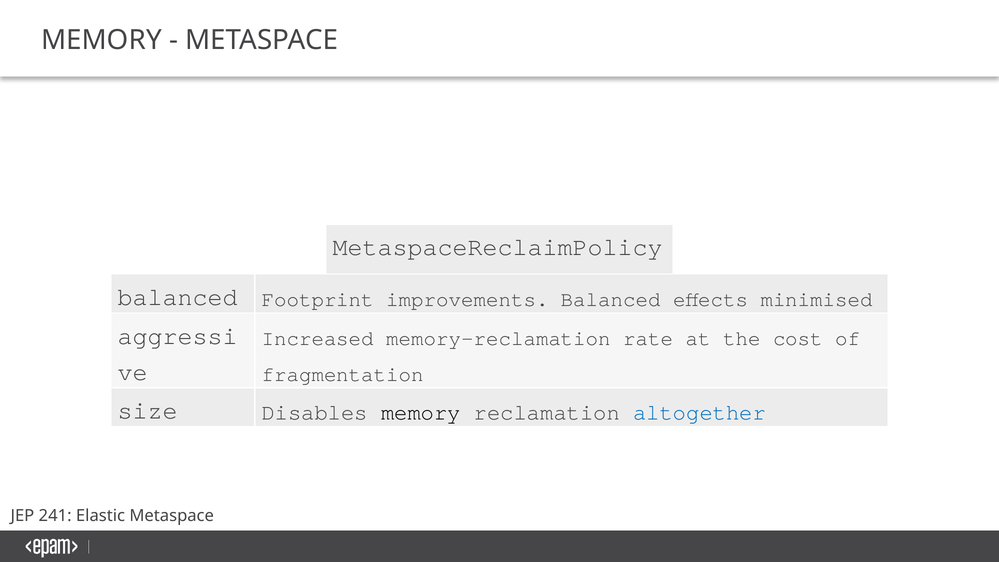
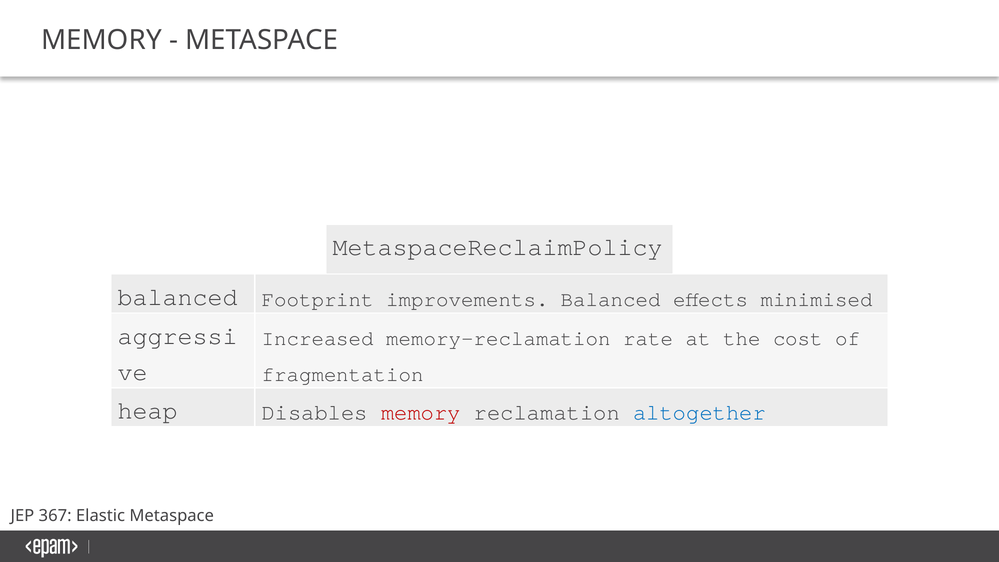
size: size -> heap
memory at (421, 412) colour: black -> red
241: 241 -> 367
